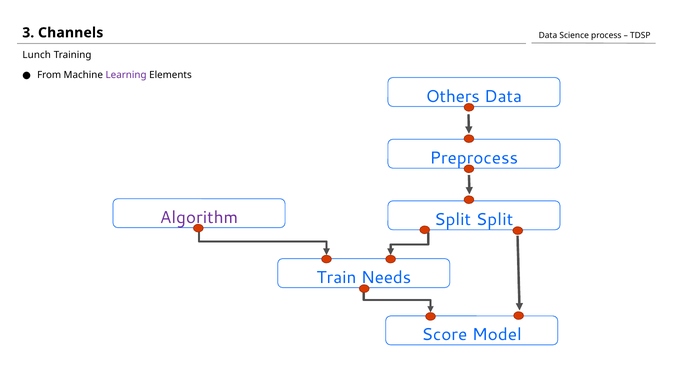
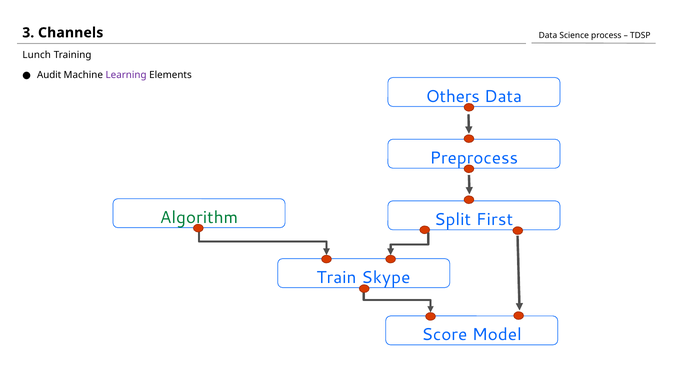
From: From -> Audit
Algorithm colour: purple -> green
Split Split: Split -> First
Needs: Needs -> Skype
